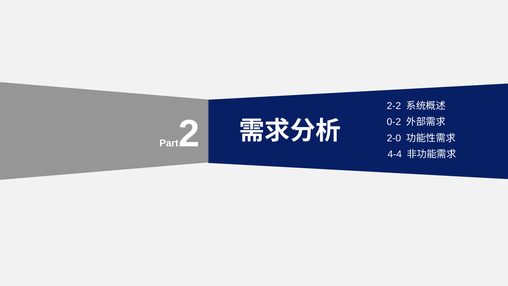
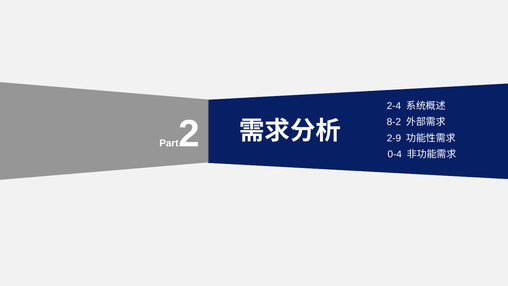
2-2: 2-2 -> 2-4
0-2: 0-2 -> 8-2
2-0: 2-0 -> 2-9
4-4: 4-4 -> 0-4
